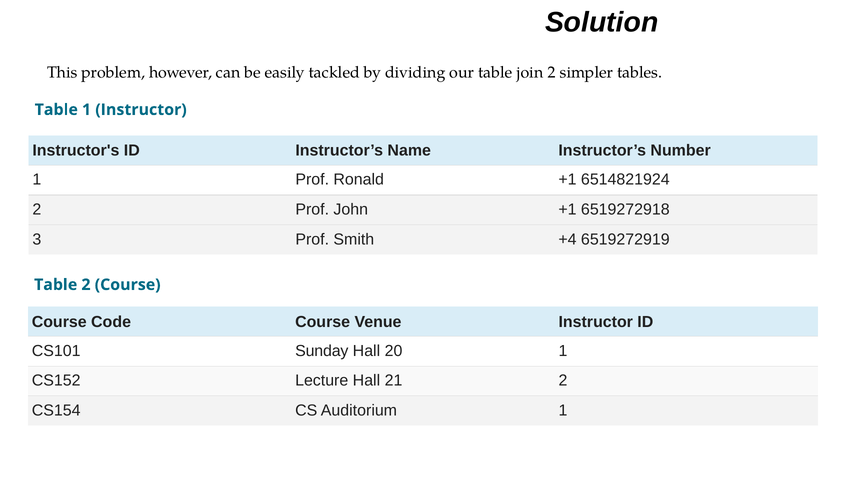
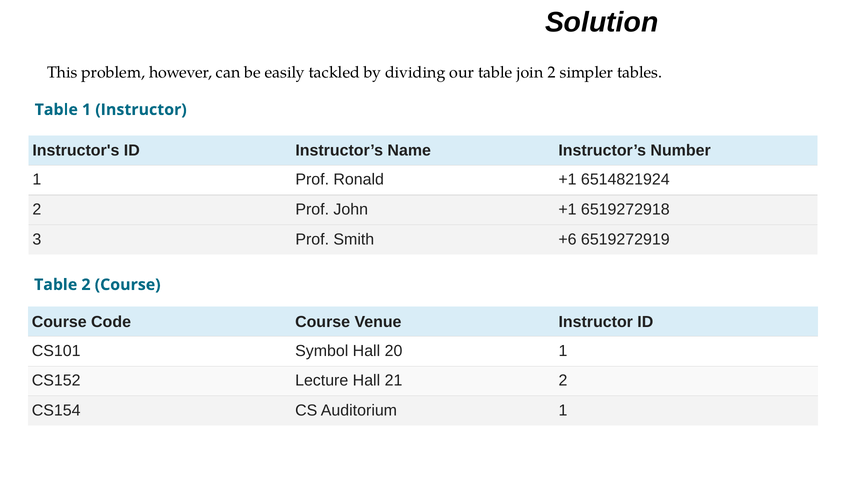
+4: +4 -> +6
Sunday: Sunday -> Symbol
